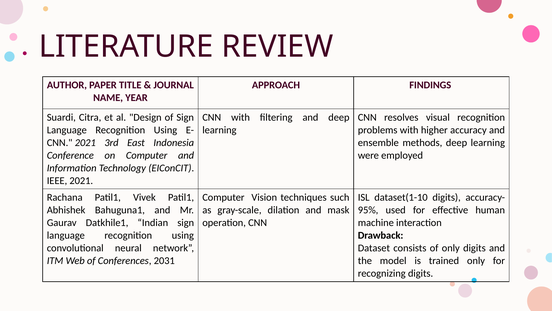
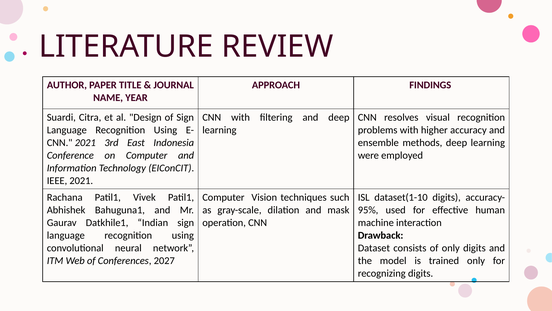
2031: 2031 -> 2027
